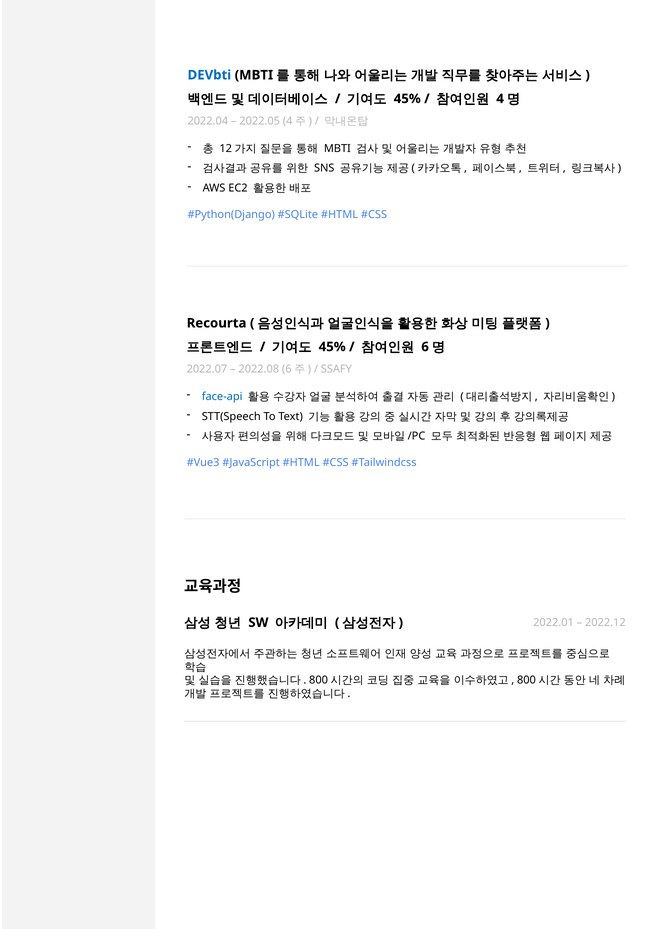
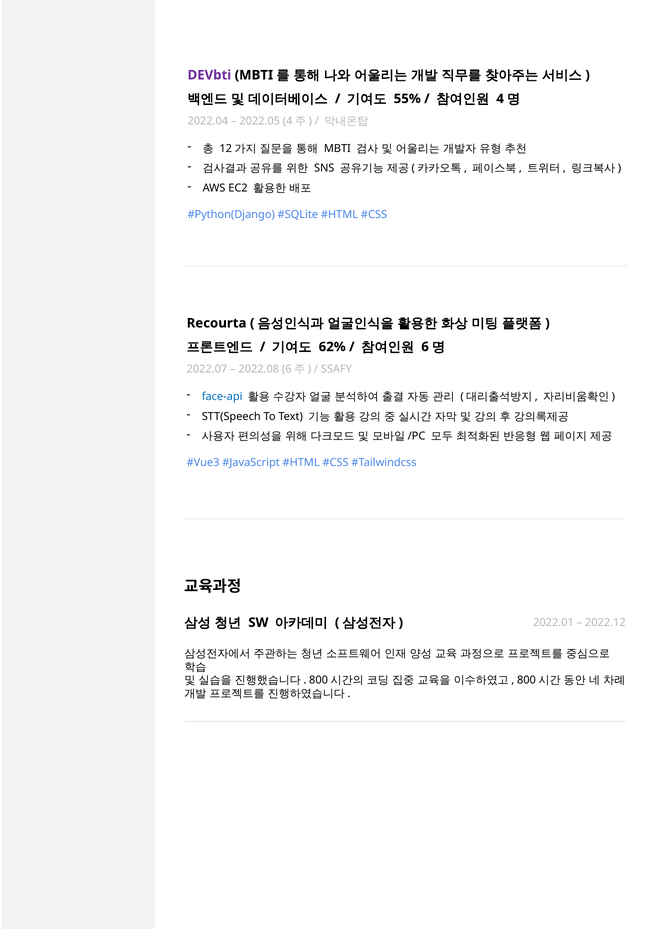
DEVbti colour: blue -> purple
45% at (407, 99): 45% -> 55%
45% at (332, 347): 45% -> 62%
